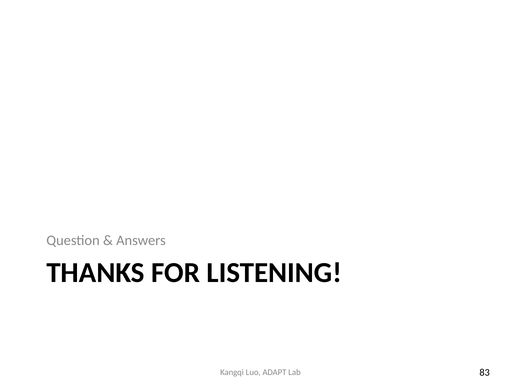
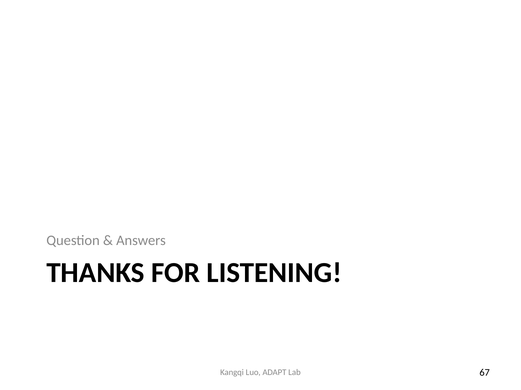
83: 83 -> 67
